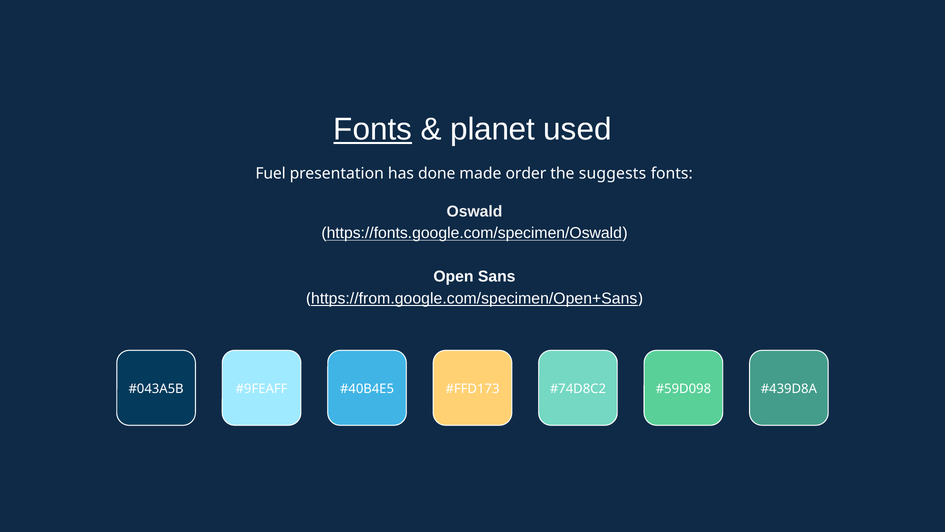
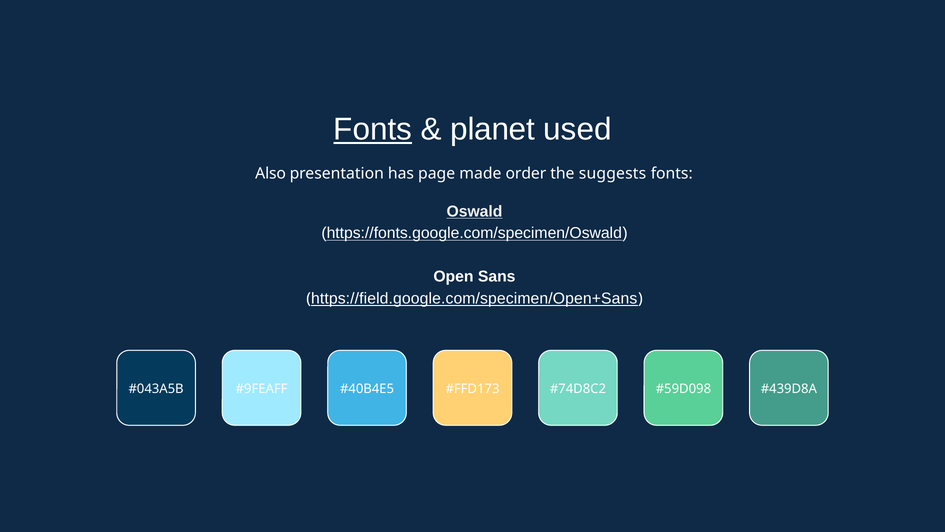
Fuel: Fuel -> Also
done: done -> page
Oswald underline: none -> present
https://from.google.com/specimen/Open+Sans: https://from.google.com/specimen/Open+Sans -> https://field.google.com/specimen/Open+Sans
